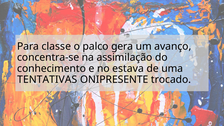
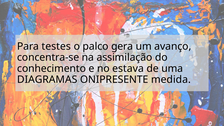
classe: classe -> testes
TENTATIVAS: TENTATIVAS -> DIAGRAMAS
trocado: trocado -> medida
